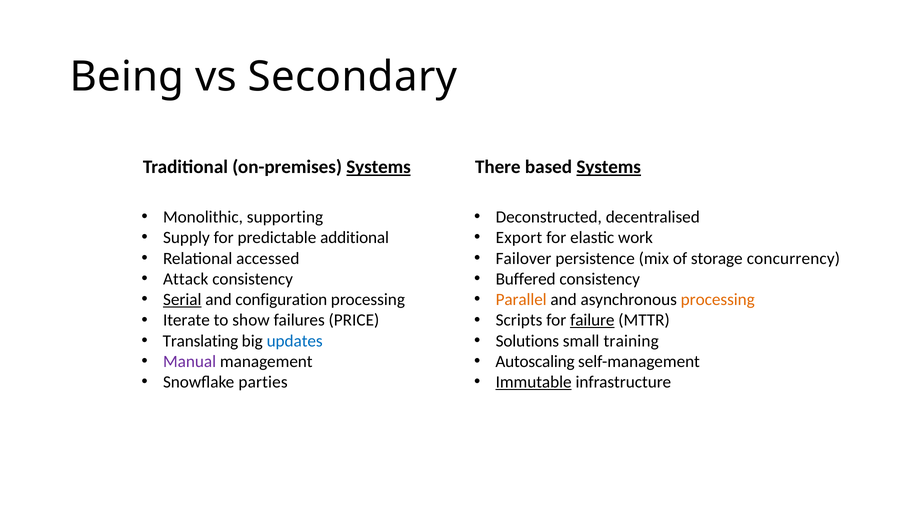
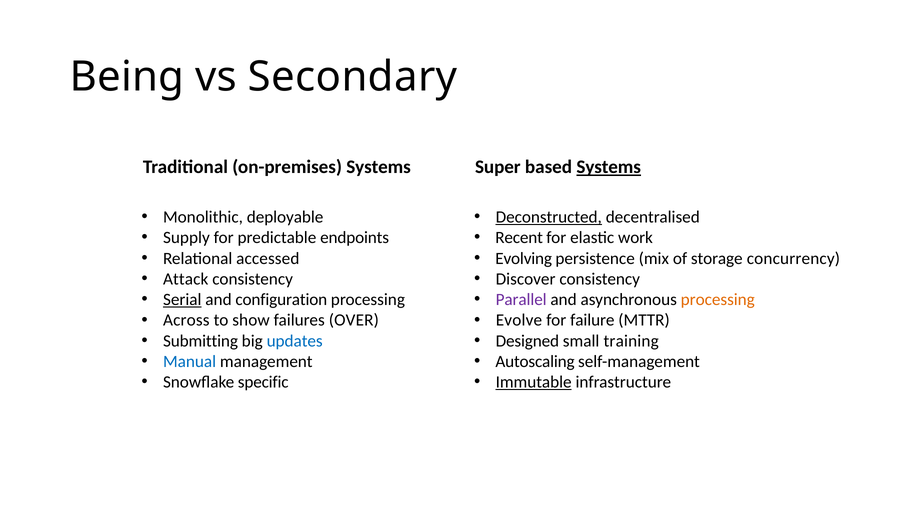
Systems at (379, 167) underline: present -> none
There: There -> Super
supporting: supporting -> deployable
Deconstructed underline: none -> present
additional: additional -> endpoints
Export: Export -> Recent
Failover: Failover -> Evolving
Buffered: Buffered -> Discover
Parallel colour: orange -> purple
Iterate: Iterate -> Across
PRICE: PRICE -> OVER
Scripts: Scripts -> Evolve
failure underline: present -> none
Translating: Translating -> Submitting
Solutions: Solutions -> Designed
Manual colour: purple -> blue
parties: parties -> specific
